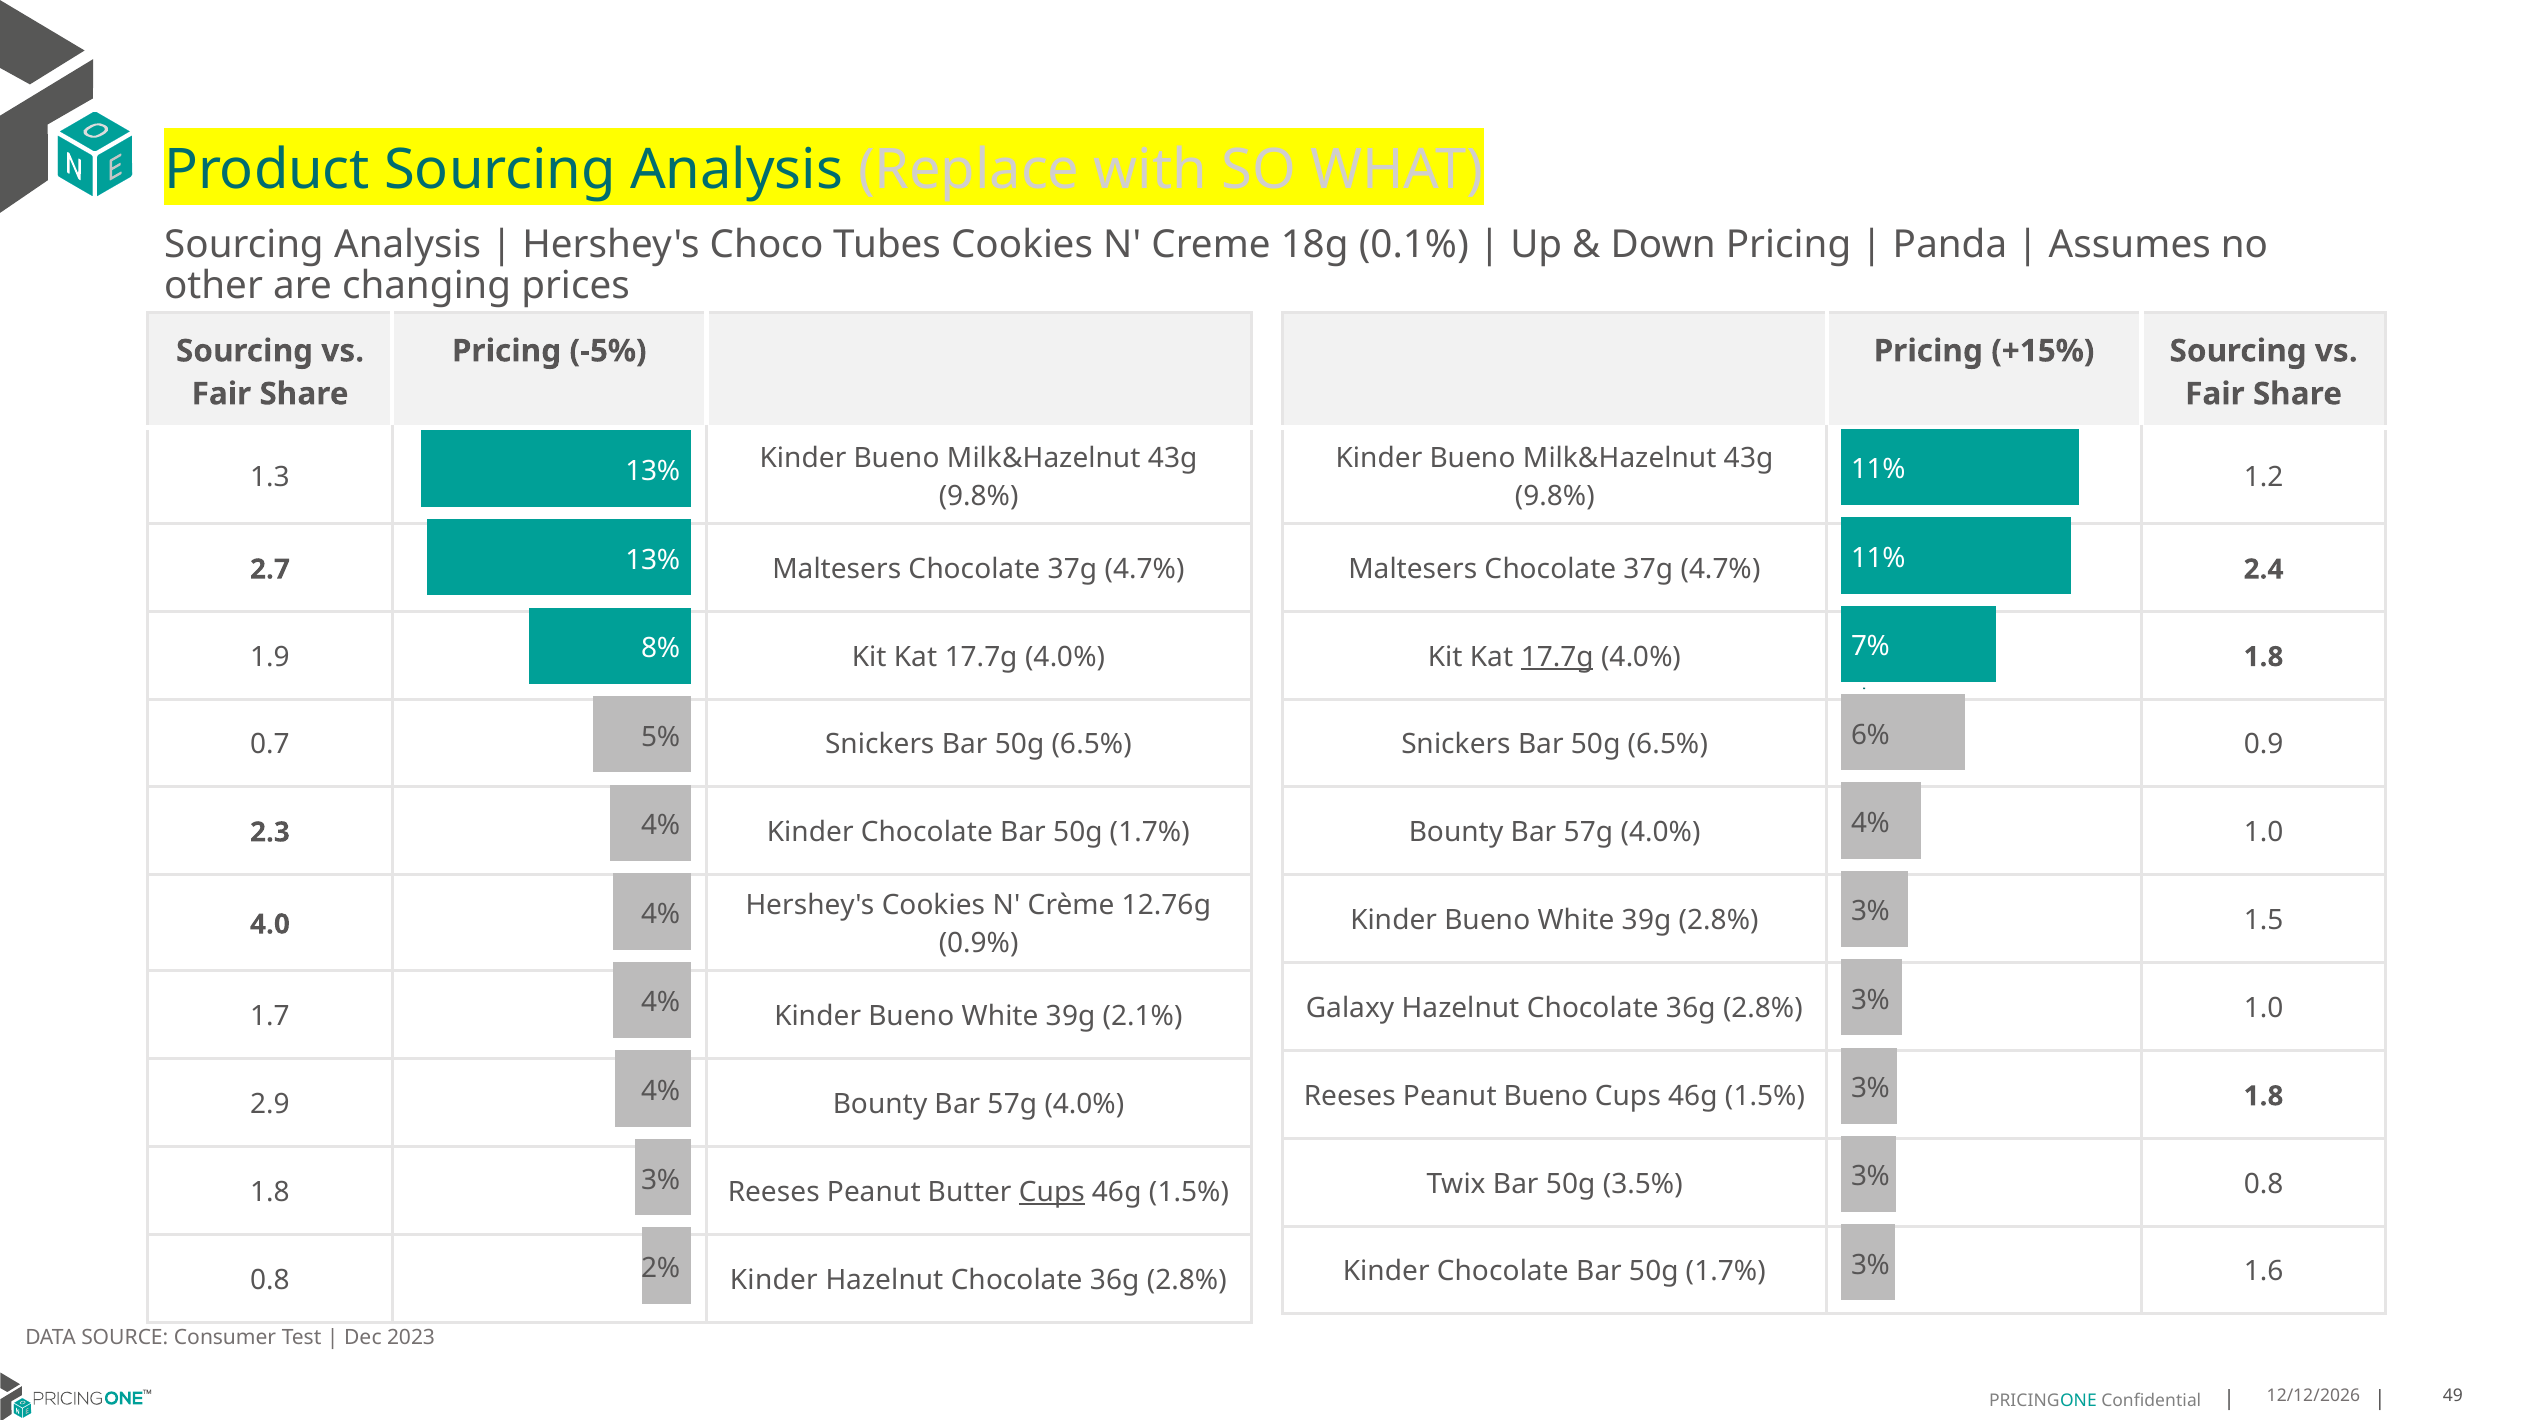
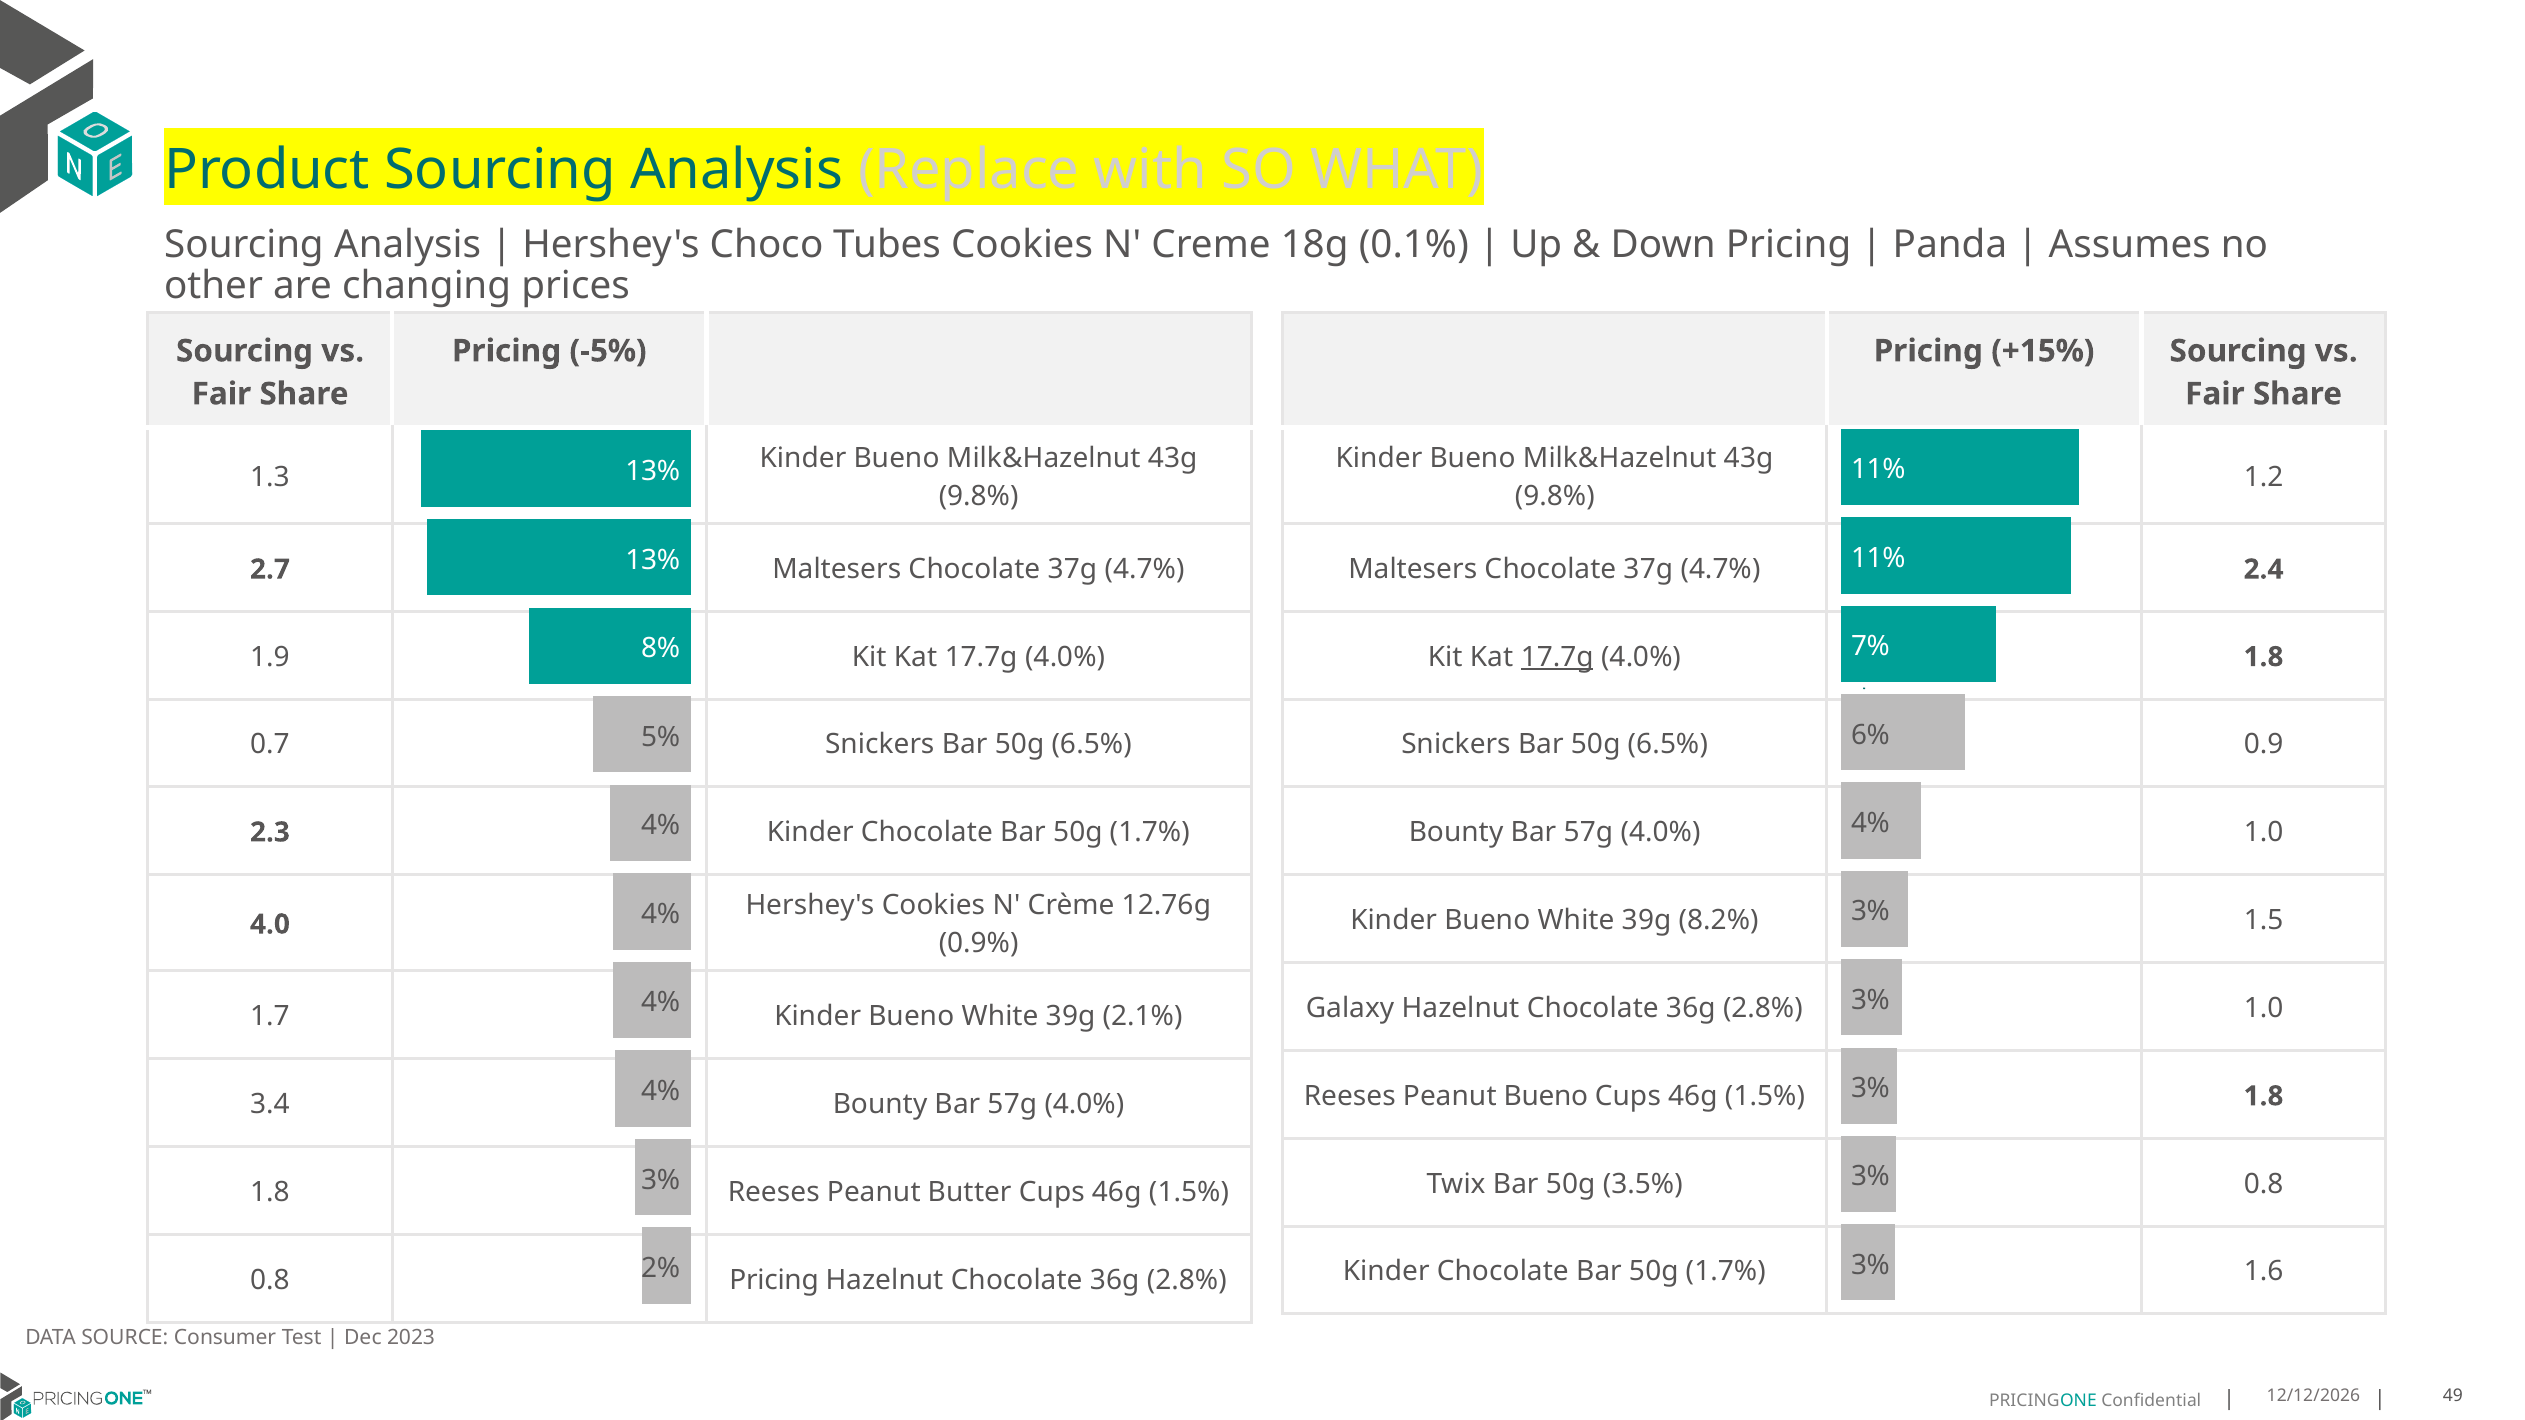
39g 2.8%: 2.8% -> 8.2%
2.9: 2.9 -> 3.4
Cups at (1052, 1192) underline: present -> none
Kinder at (774, 1280): Kinder -> Pricing
